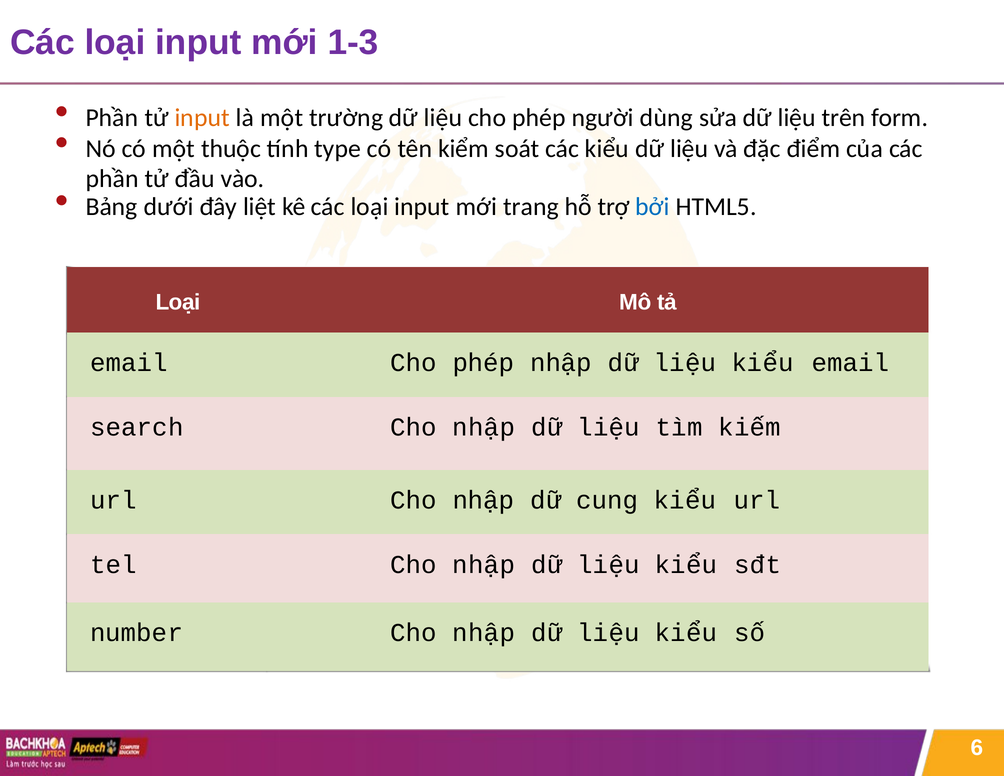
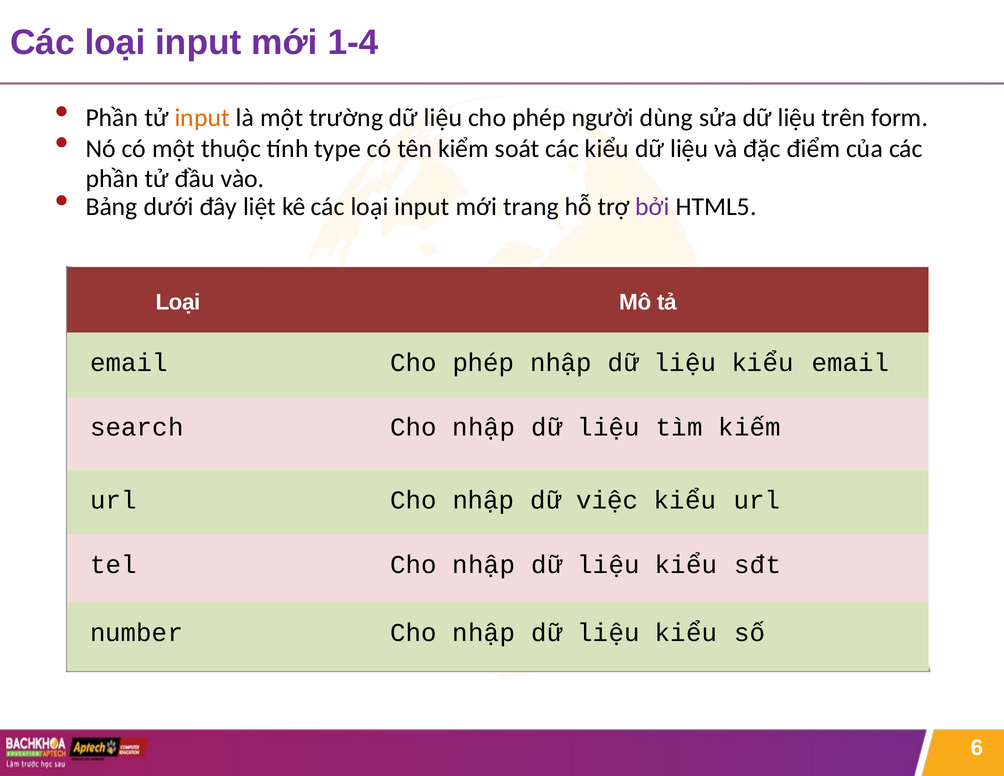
1-3: 1-3 -> 1-4
bởi colour: blue -> purple
cung: cung -> việc
